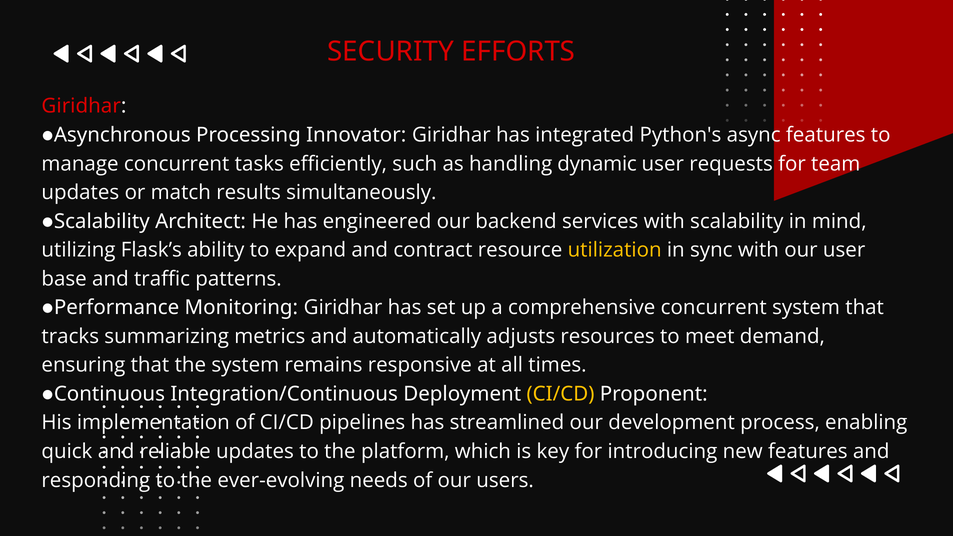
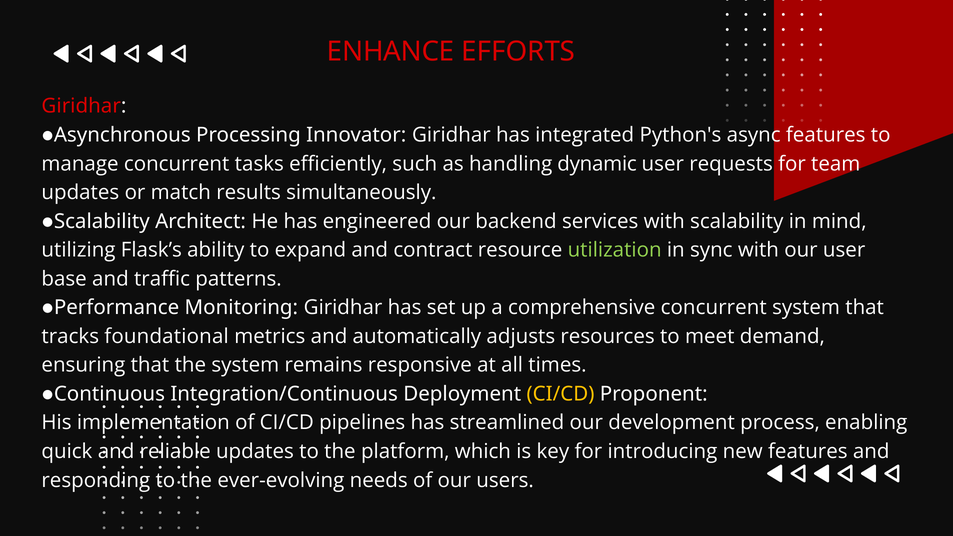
SECURITY: SECURITY -> ENHANCE
utilization colour: yellow -> light green
summarizing: summarizing -> foundational
